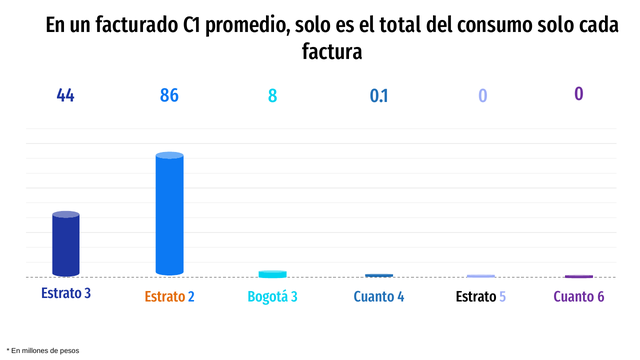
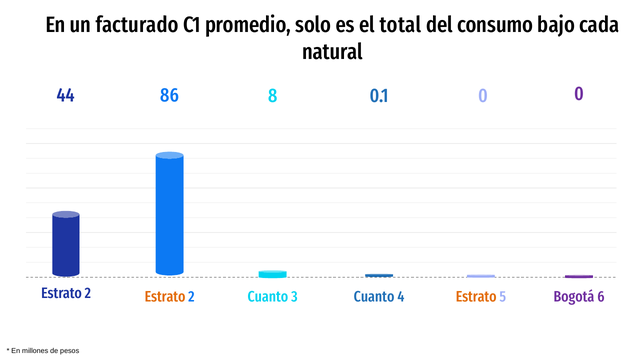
consumo solo: solo -> bajo
factura: factura -> natural
3 at (88, 294): 3 -> 2
Bogotá at (268, 297): Bogotá -> Cuanto
Estrato at (476, 297) colour: black -> orange
Cuanto at (574, 297): Cuanto -> Bogotá
